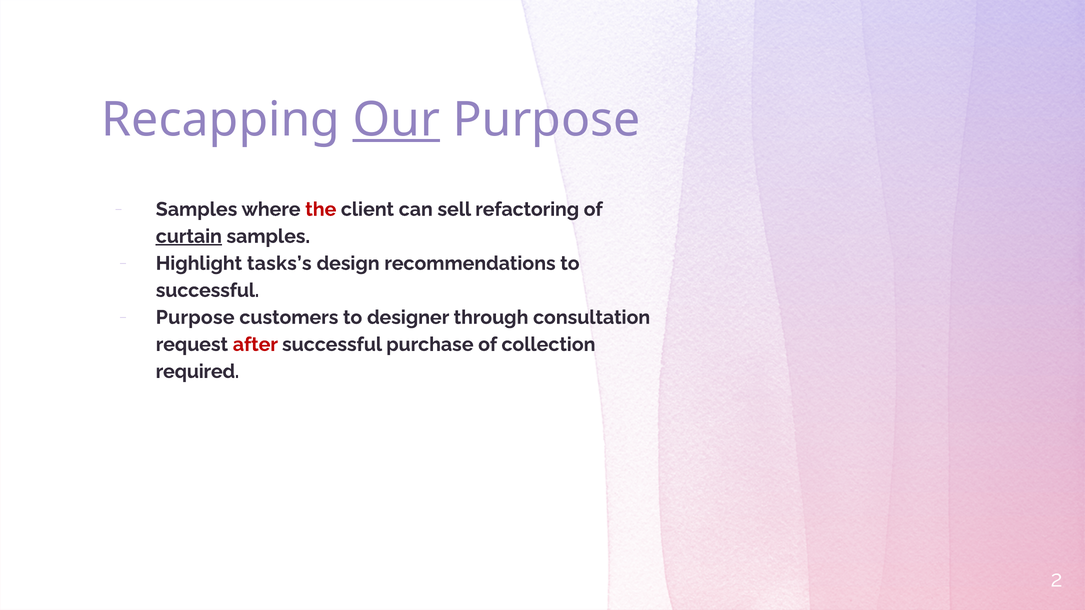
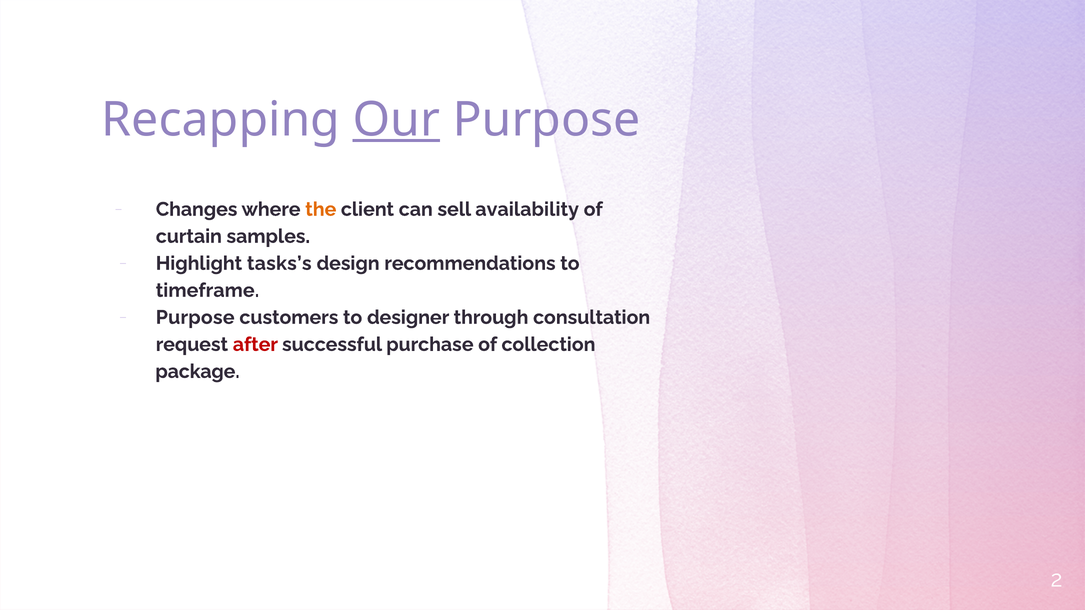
Samples at (197, 209): Samples -> Changes
the colour: red -> orange
refactoring: refactoring -> availability
curtain underline: present -> none
successful at (207, 291): successful -> timeframe
required: required -> package
